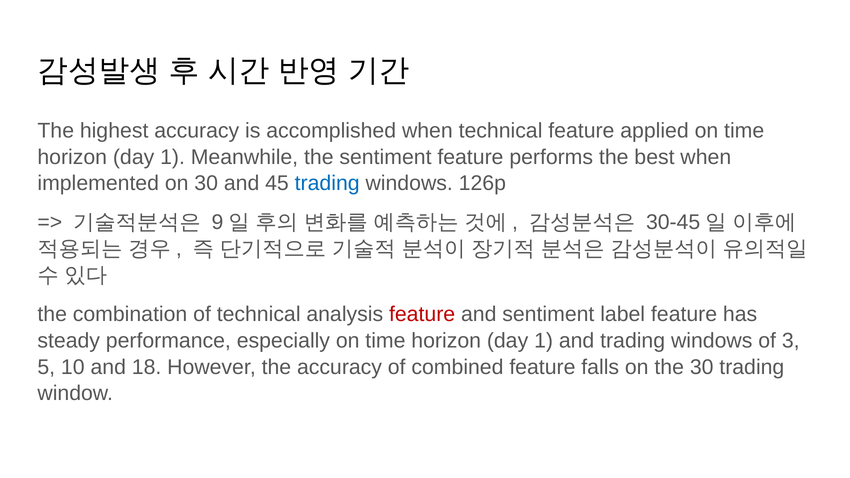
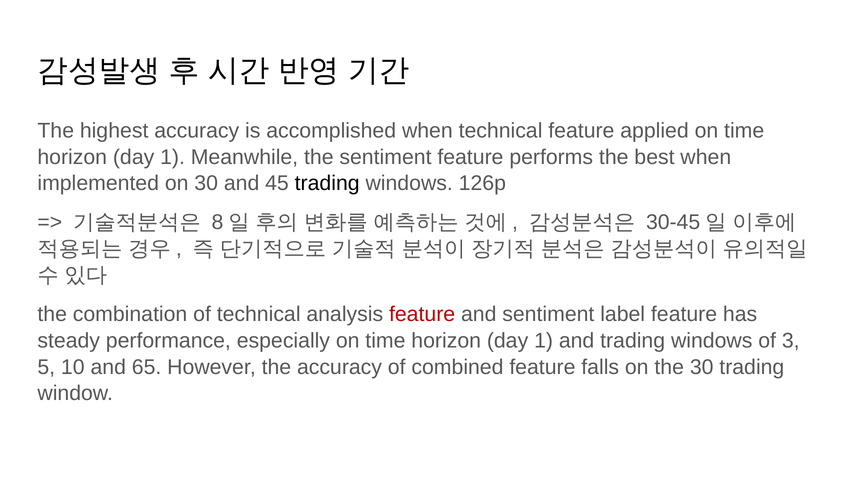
trading at (327, 183) colour: blue -> black
9: 9 -> 8
18: 18 -> 65
